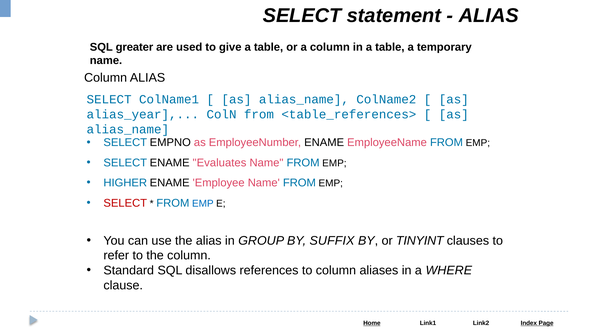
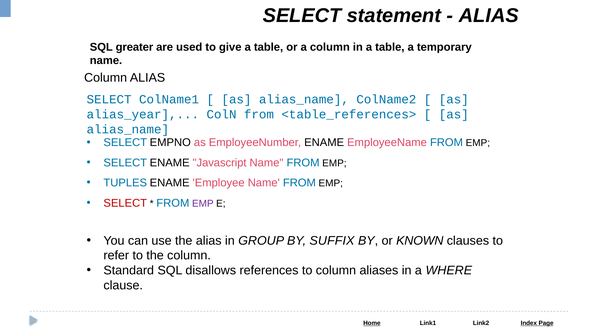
Evaluates: Evaluates -> Javascript
HIGHER: HIGHER -> TUPLES
EMP at (203, 204) colour: blue -> purple
TINYINT: TINYINT -> KNOWN
